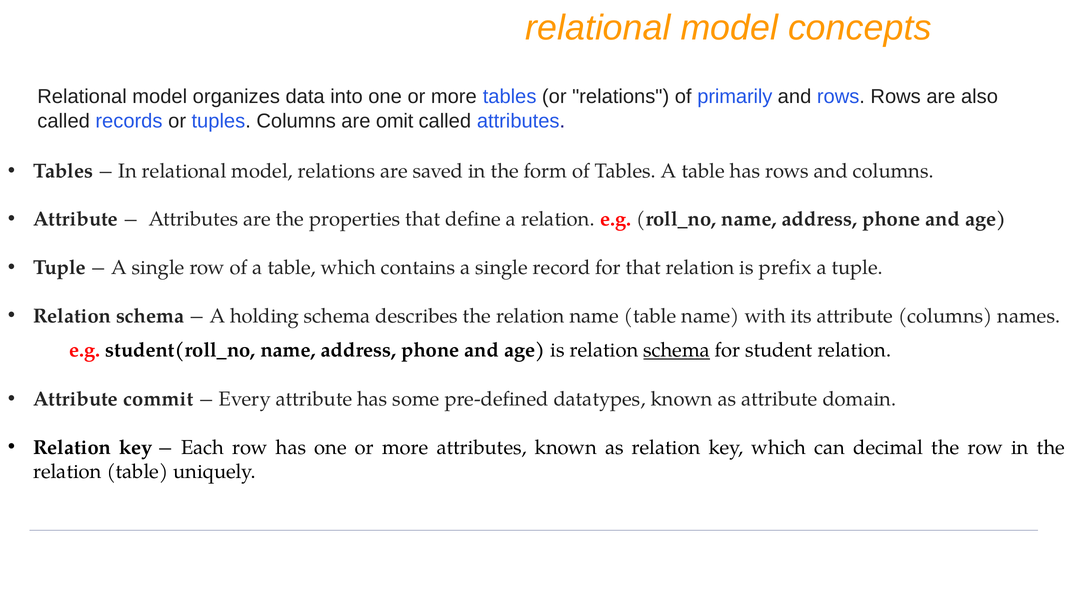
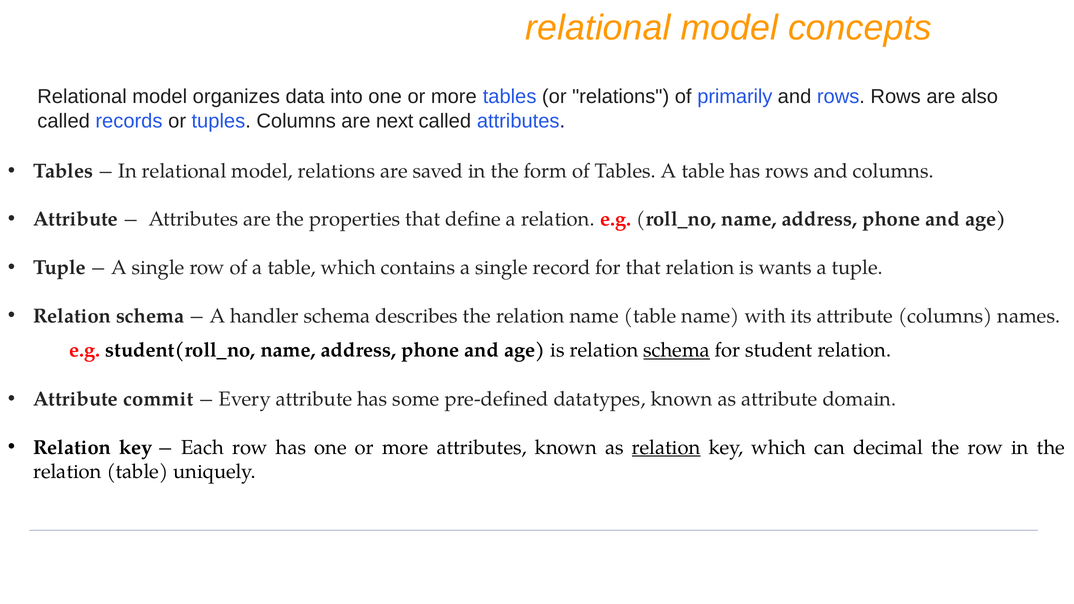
omit: omit -> next
prefix: prefix -> wants
holding: holding -> handler
relation at (666, 448) underline: none -> present
